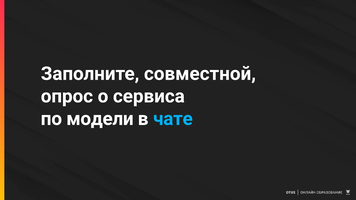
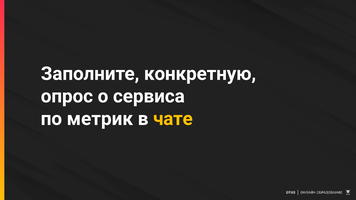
совместной: совместной -> конкретную
модели: модели -> метрик
чате colour: light blue -> yellow
